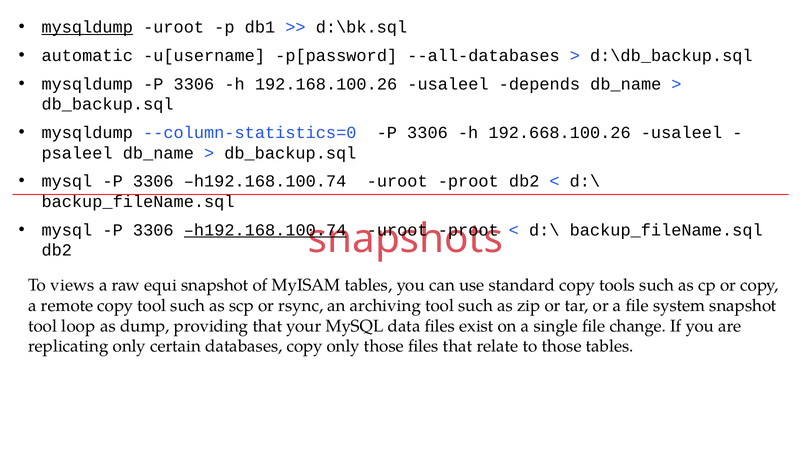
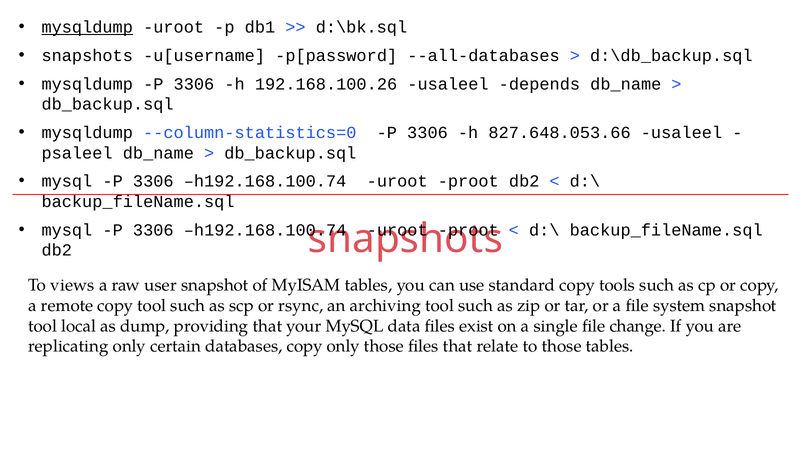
automatic at (87, 56): automatic -> snapshots
192.668.100.26: 192.668.100.26 -> 827.648.053.66
h192.168.100.74 at (265, 230) underline: present -> none
equi: equi -> user
loop: loop -> local
